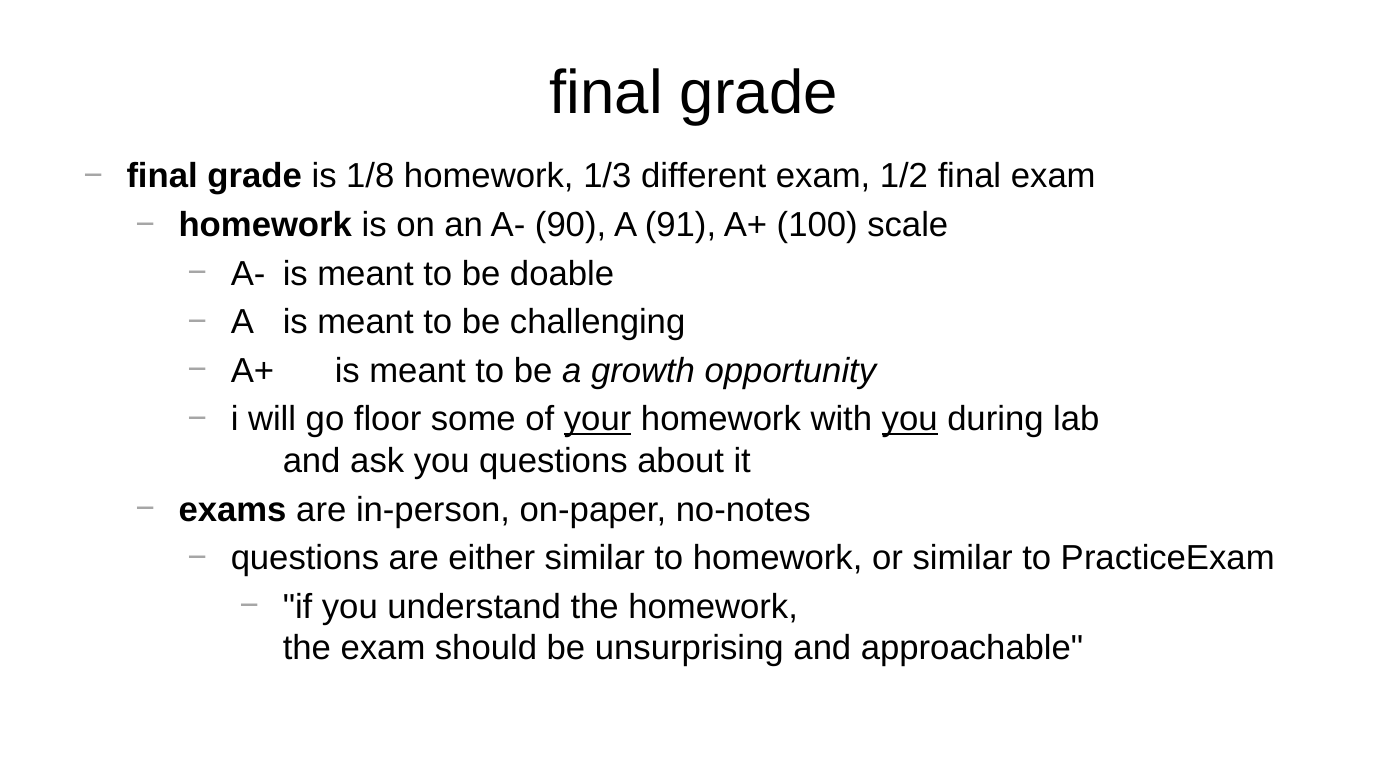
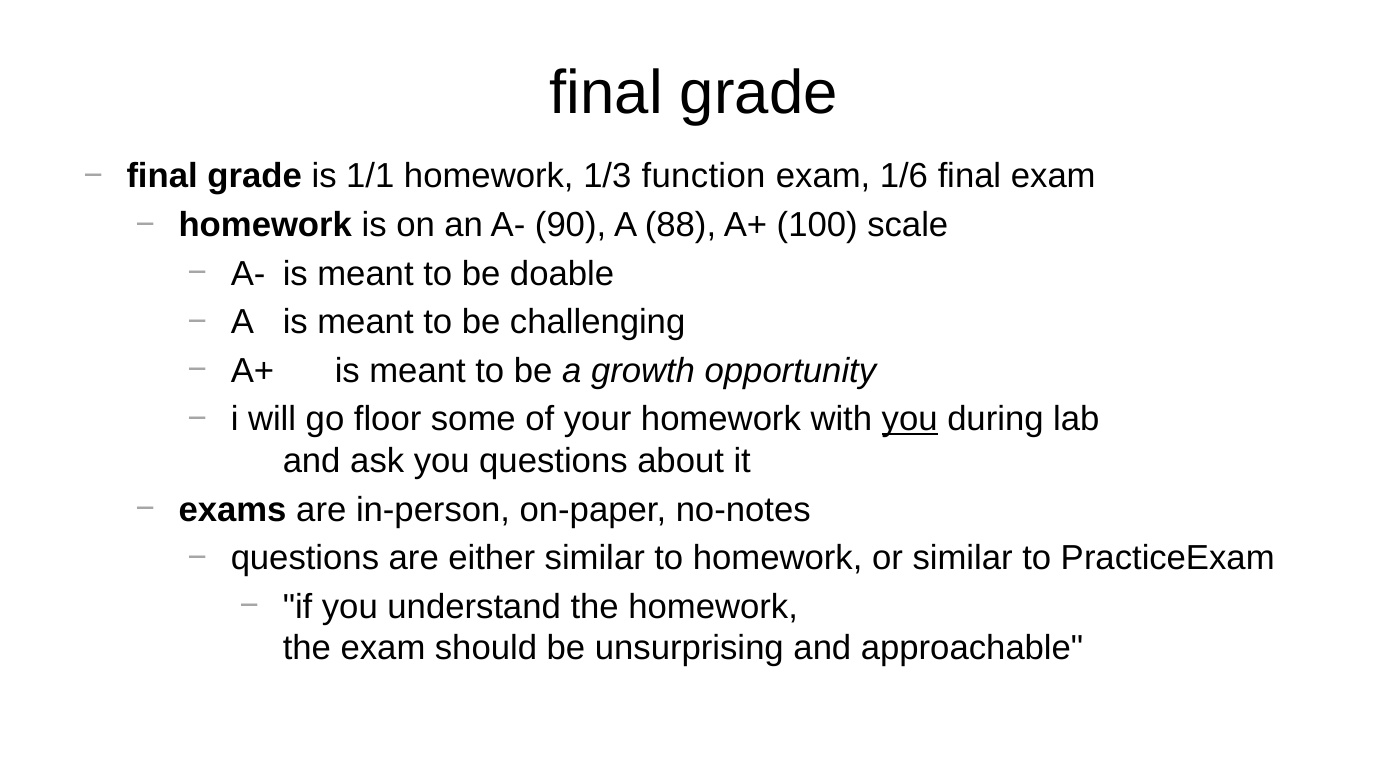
1/8: 1/8 -> 1/1
different: different -> function
1/2: 1/2 -> 1/6
91: 91 -> 88
your underline: present -> none
